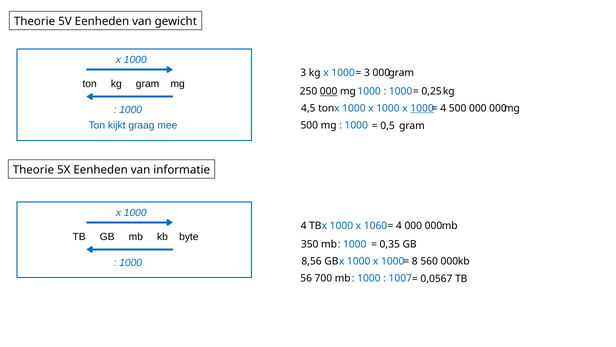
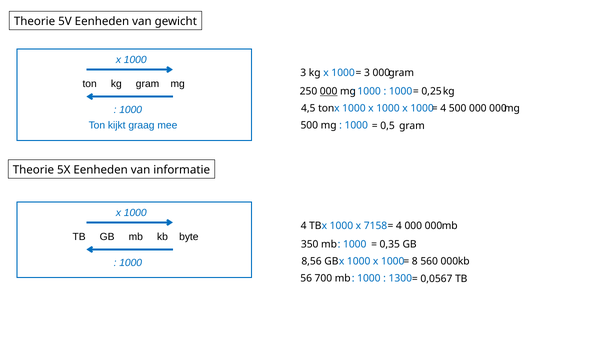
1000 at (422, 108) underline: present -> none
1060: 1060 -> 7158
1007: 1007 -> 1300
